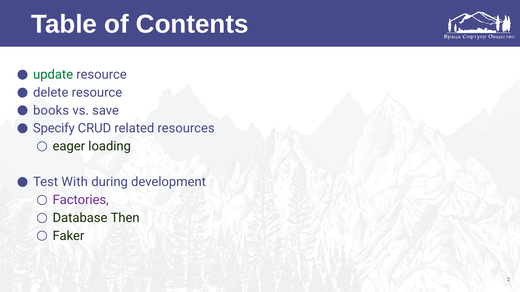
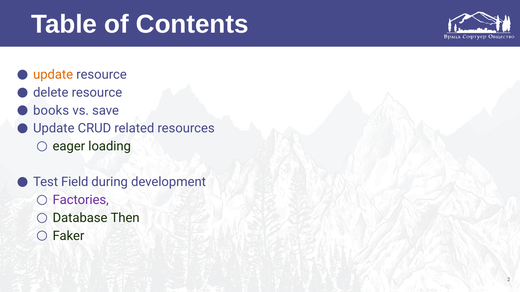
update at (53, 75) colour: green -> orange
Specify at (54, 129): Specify -> Update
With: With -> Field
